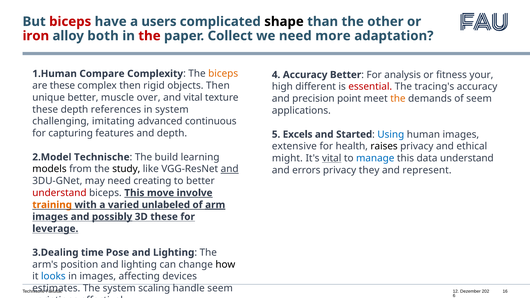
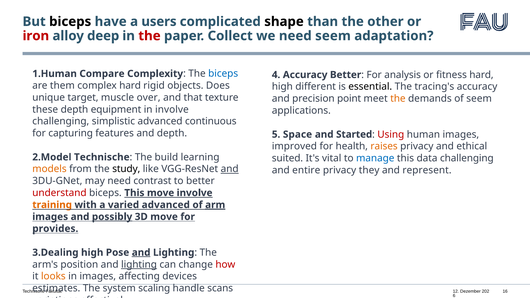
biceps at (70, 22) colour: red -> black
both: both -> deep
need more: more -> seem
biceps at (223, 74) colour: orange -> blue
fitness your: your -> hard
are these: these -> them
complex then: then -> hard
objects Then: Then -> Does
essential colour: red -> black
unique better: better -> target
and vital: vital -> that
references: references -> equipment
in system: system -> involve
imitating: imitating -> simplistic
Excels: Excels -> Space
Using colour: blue -> red
extensive: extensive -> improved
raises colour: black -> orange
might: might -> suited
vital at (332, 158) underline: present -> none
data understand: understand -> challenging
models colour: black -> orange
errors: errors -> entire
creating: creating -> contrast
varied unlabeled: unlabeled -> advanced
3D these: these -> move
leverage: leverage -> provides
time at (92, 253): time -> high
and at (141, 253) underline: none -> present
lighting at (139, 265) underline: none -> present
how colour: black -> red
looks colour: blue -> orange
handle seem: seem -> scans
